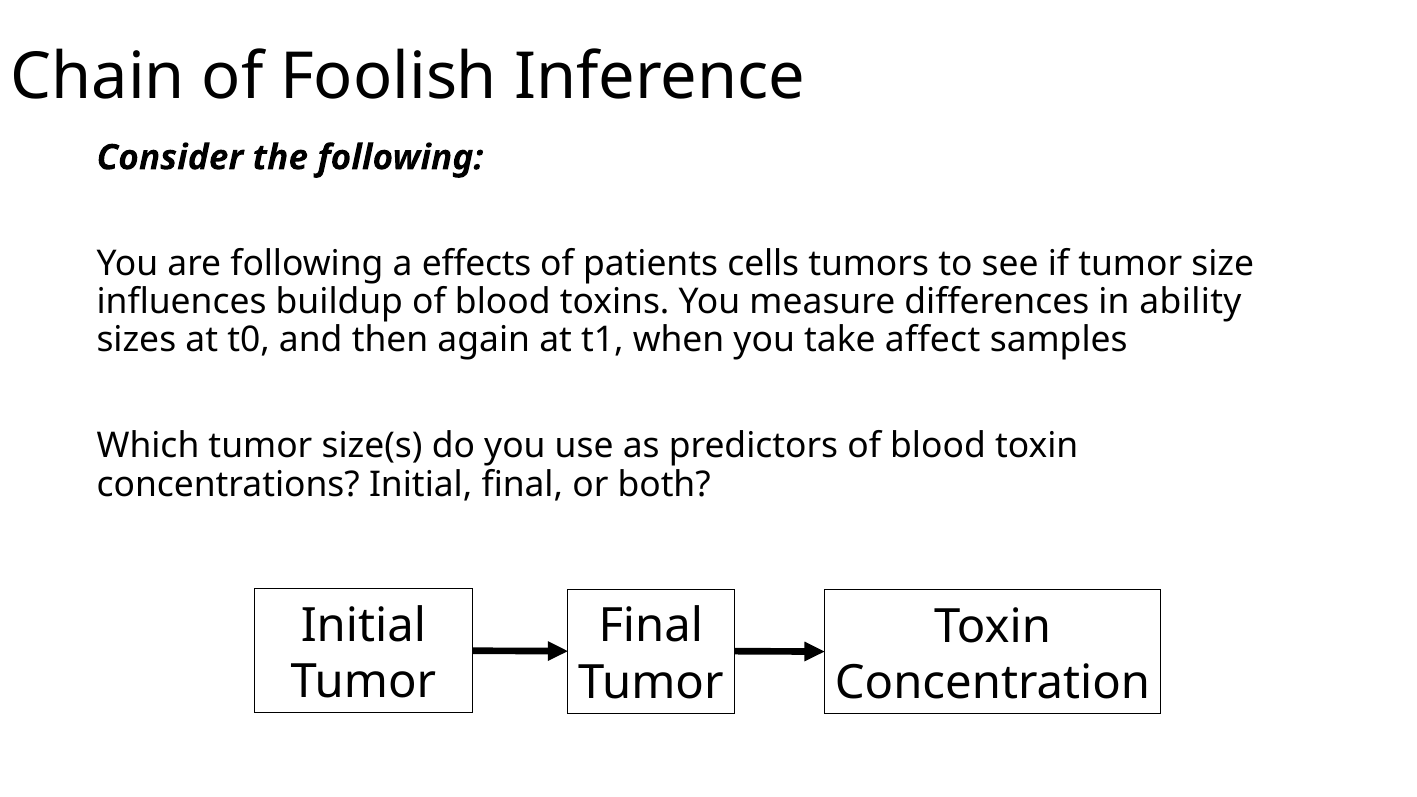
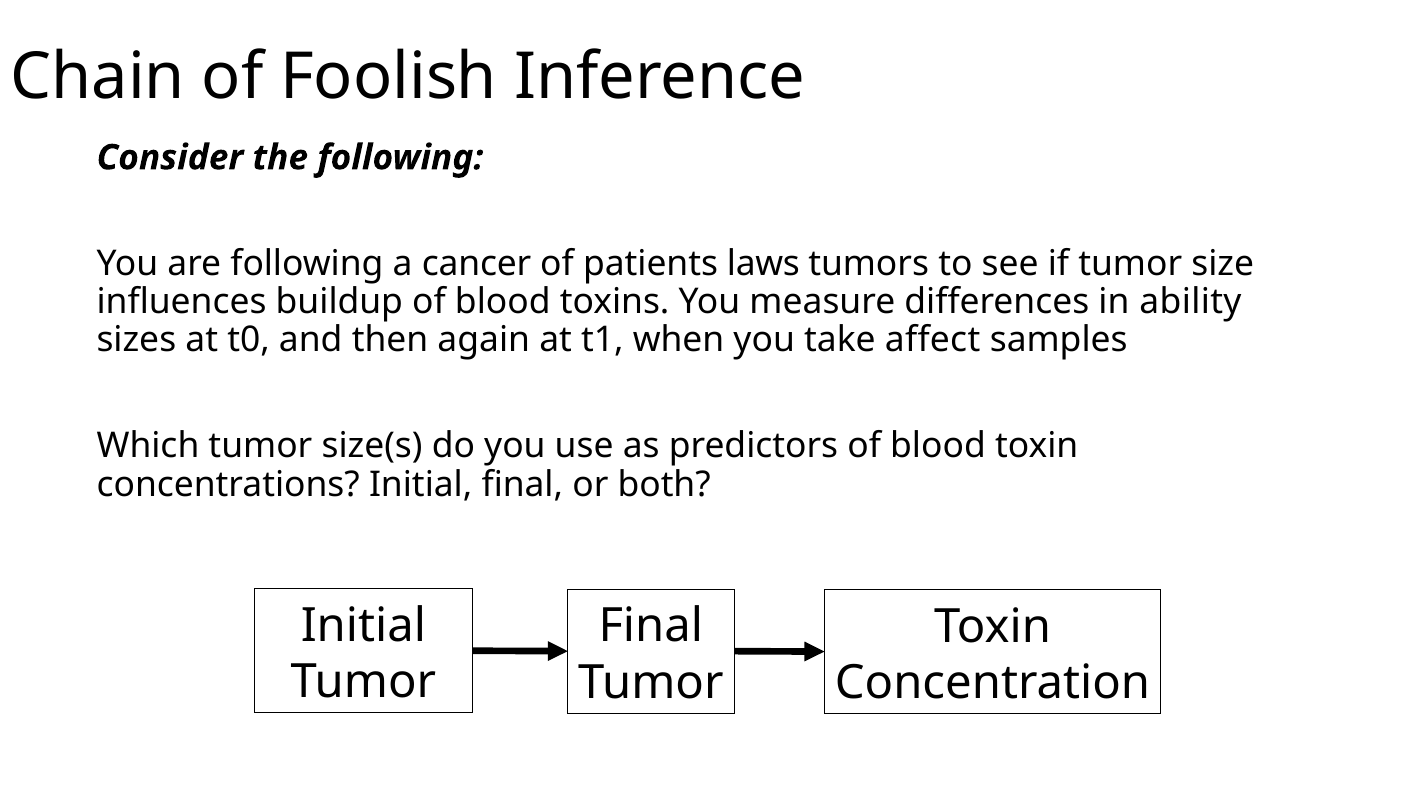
effects: effects -> cancer
cells: cells -> laws
